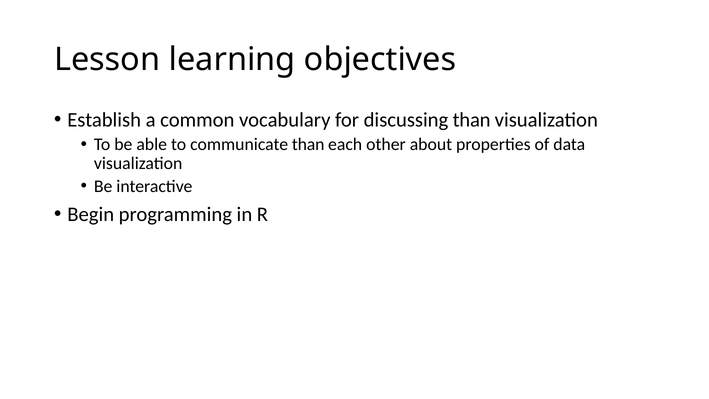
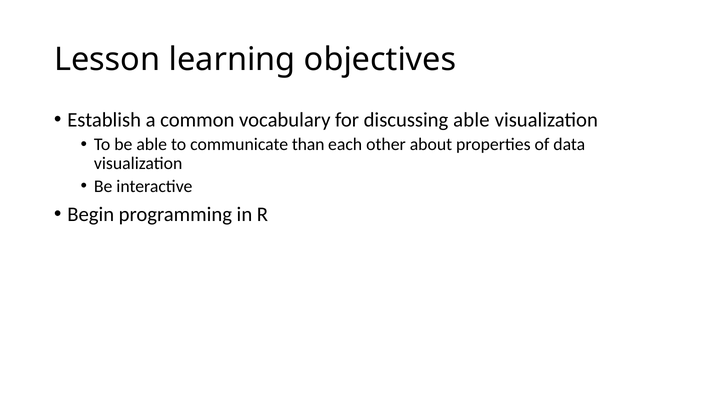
discussing than: than -> able
